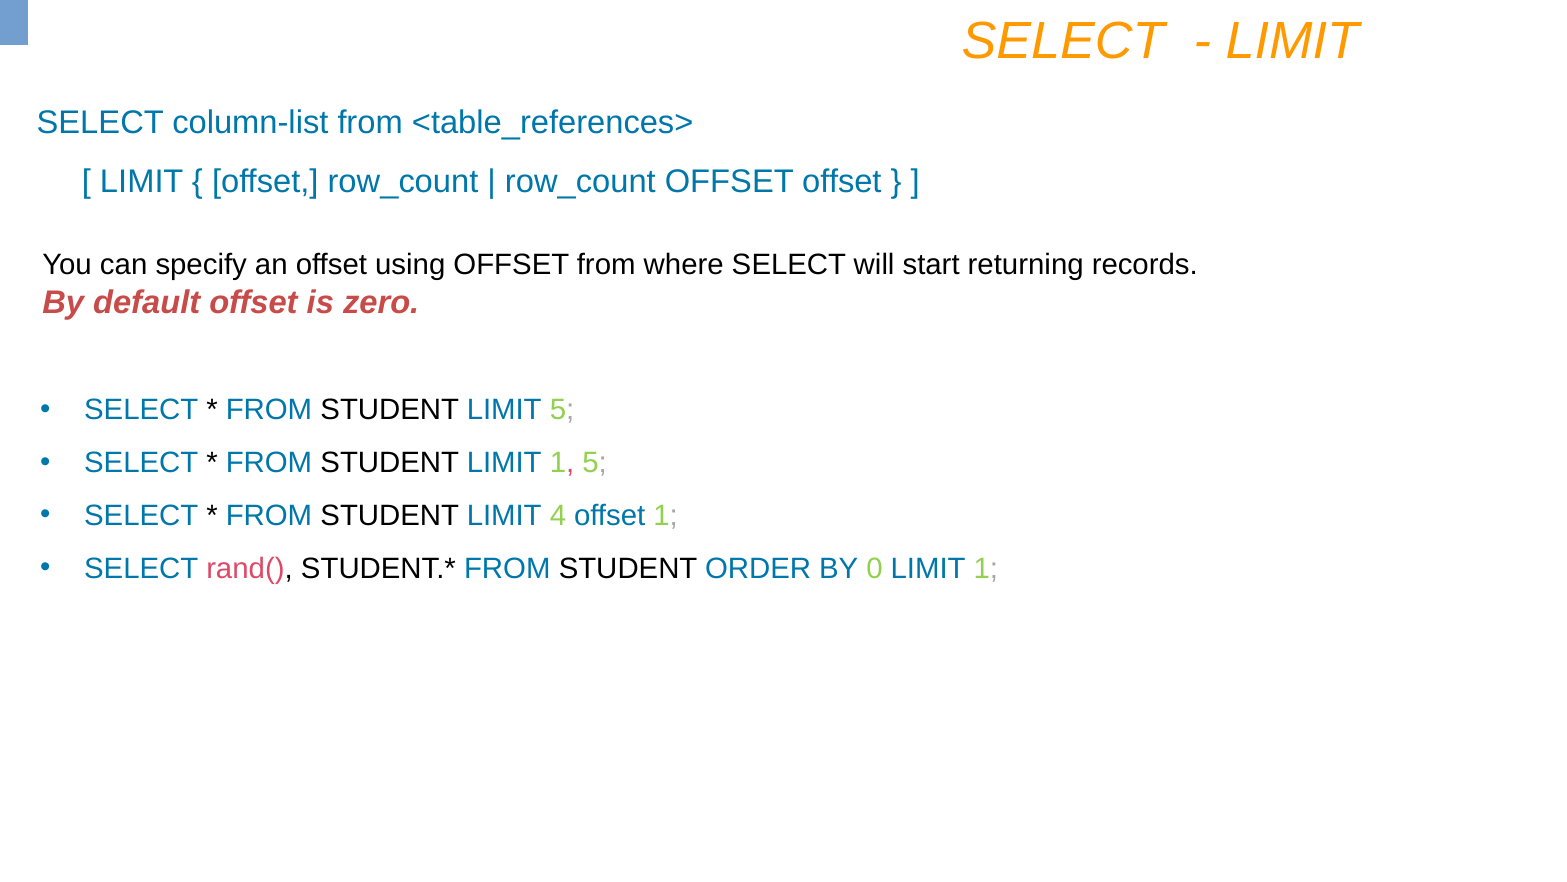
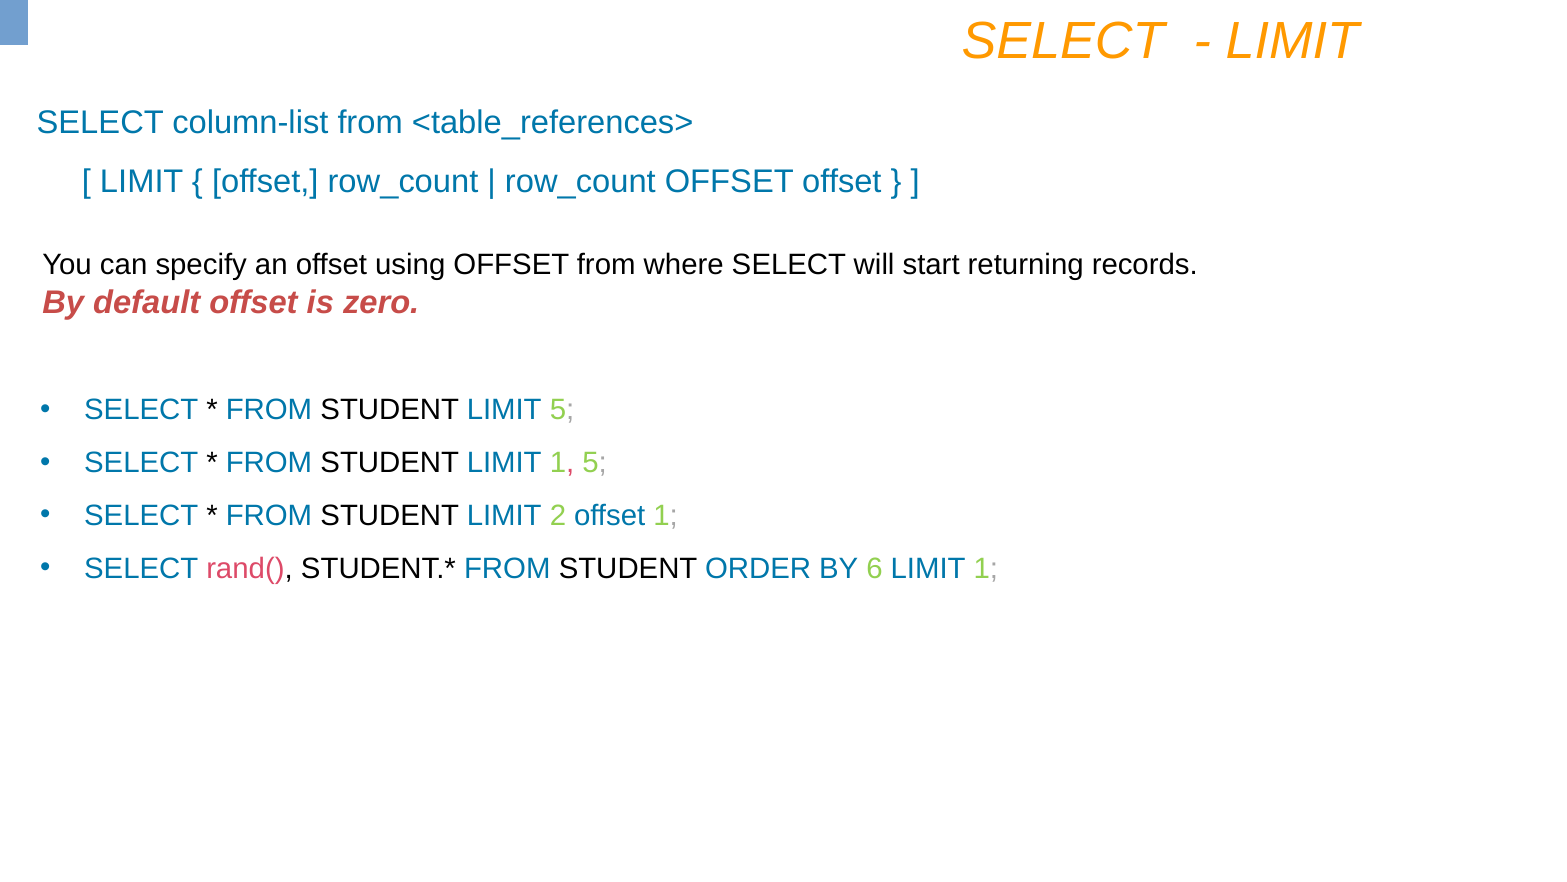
4: 4 -> 2
0: 0 -> 6
